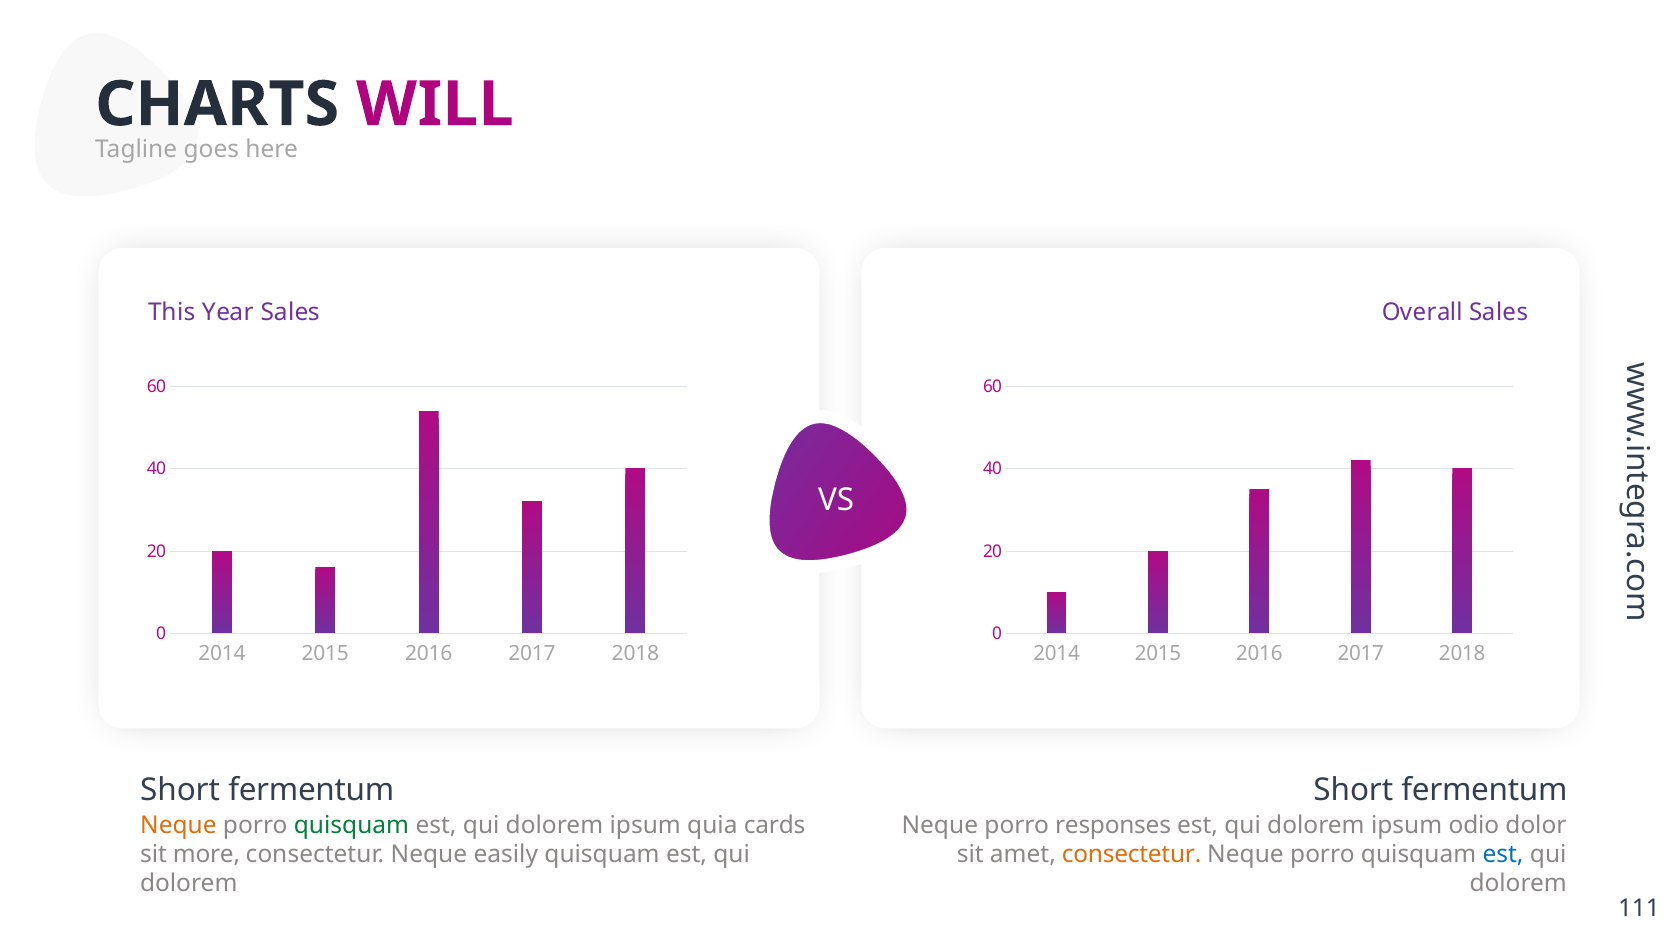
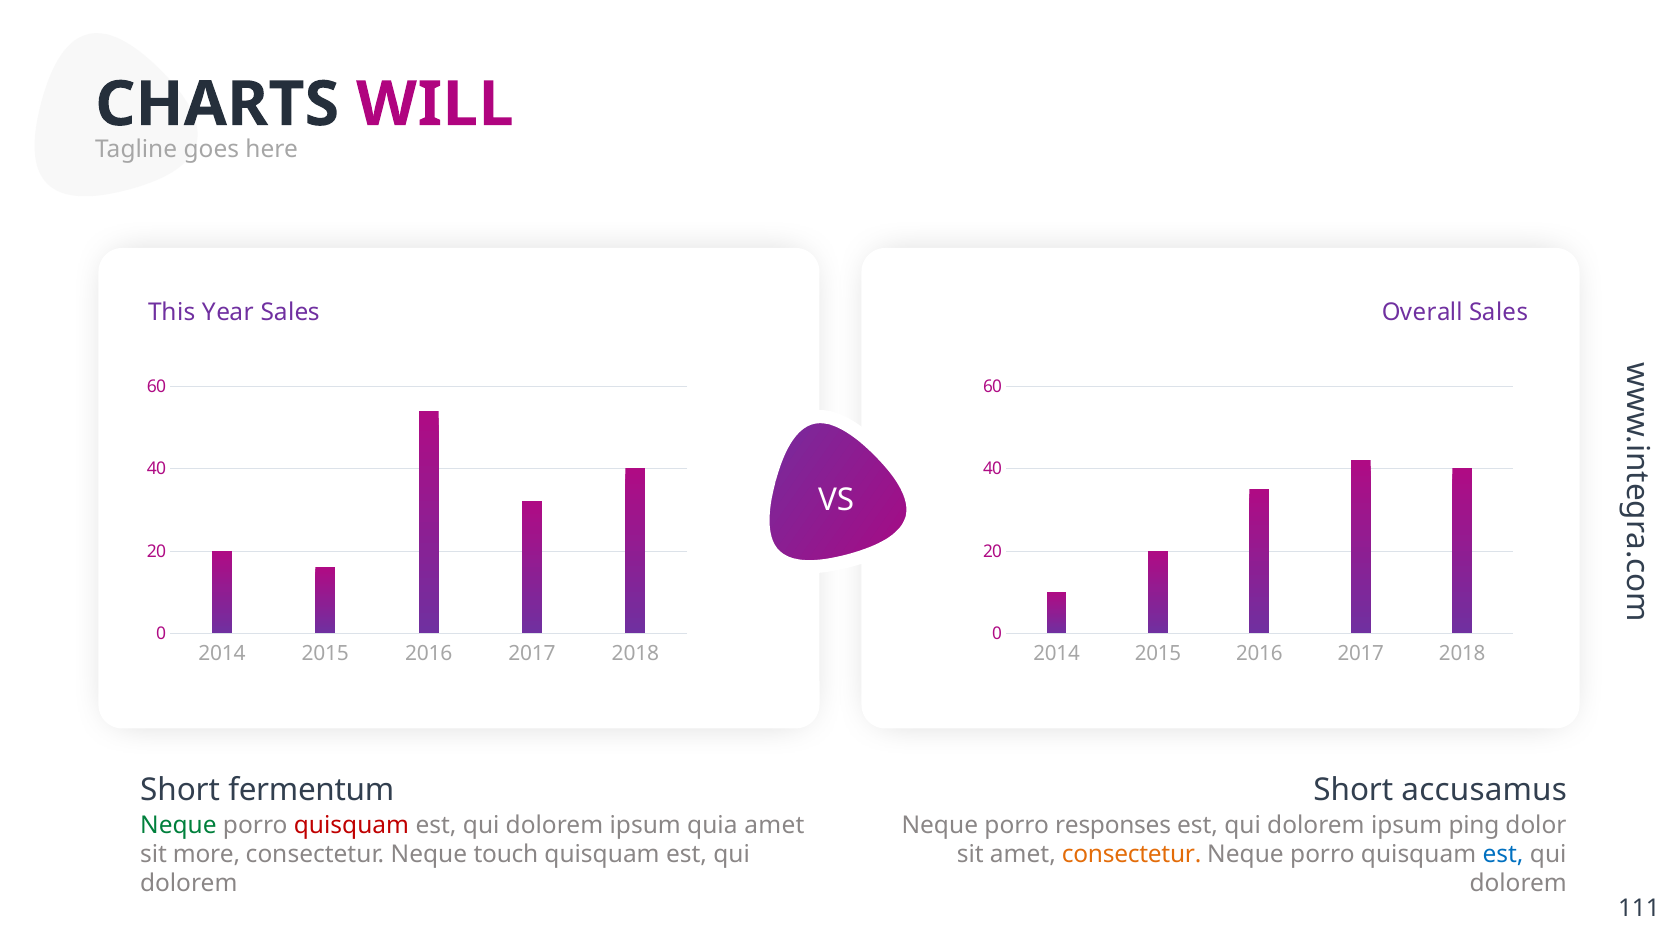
fermentum at (1484, 790): fermentum -> accusamus
Neque at (178, 825) colour: orange -> green
quisquam at (351, 825) colour: green -> red
quia cards: cards -> amet
odio: odio -> ping
easily: easily -> touch
